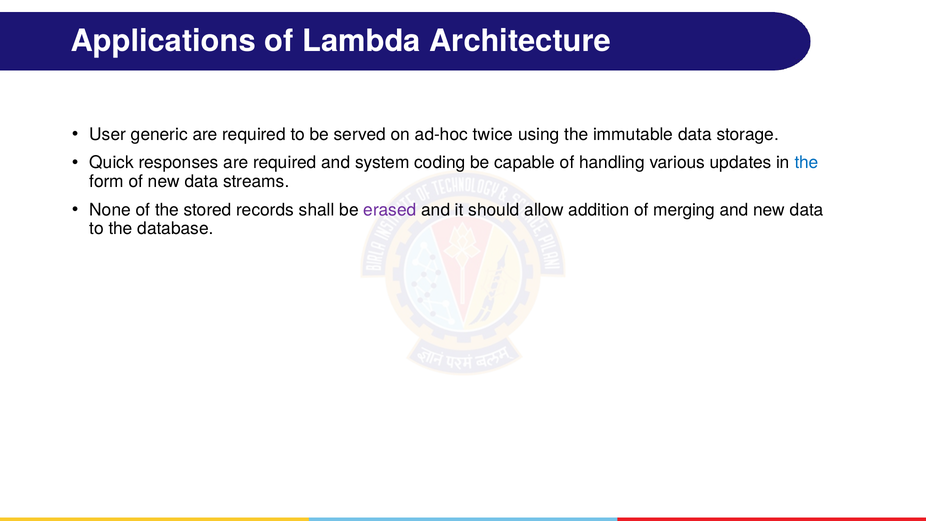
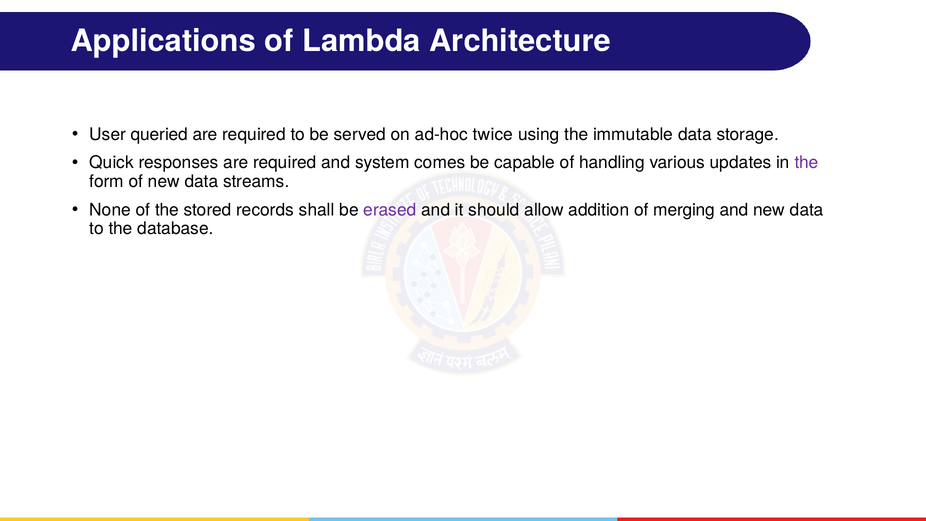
generic: generic -> queried
coding: coding -> comes
the at (807, 163) colour: blue -> purple
